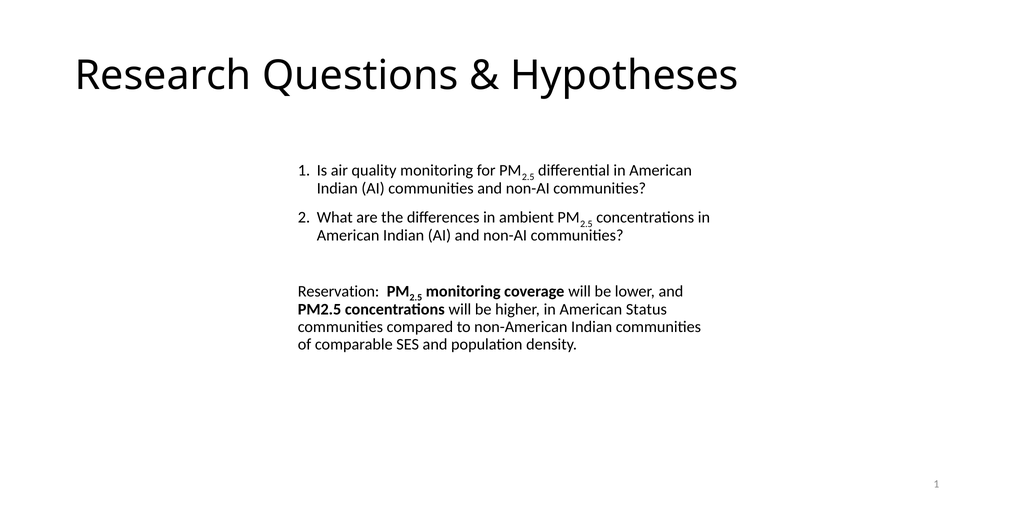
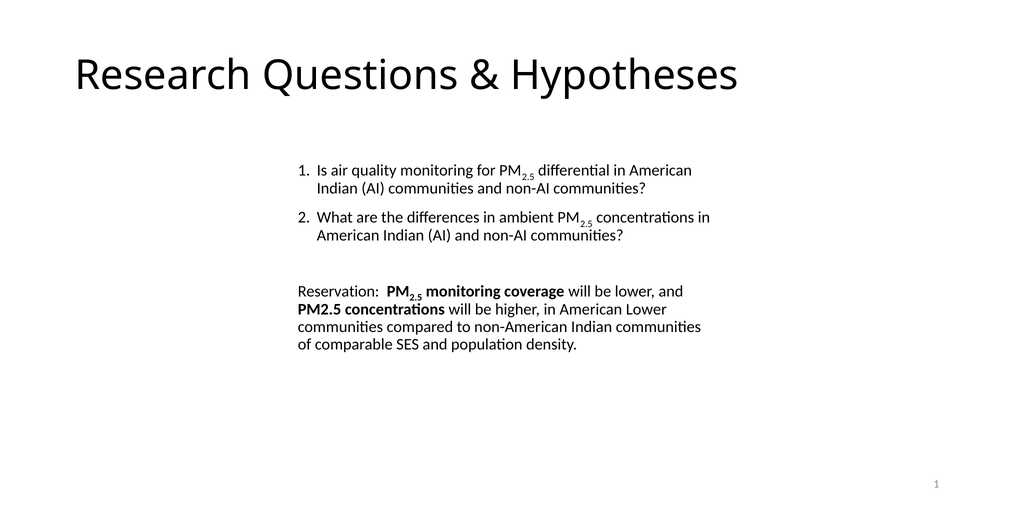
American Status: Status -> Lower
